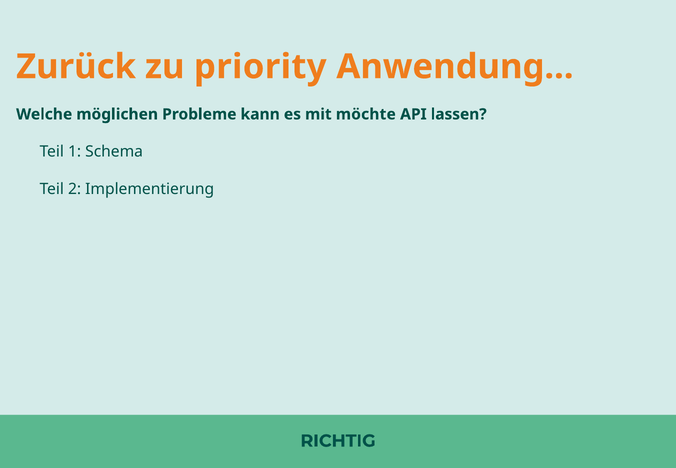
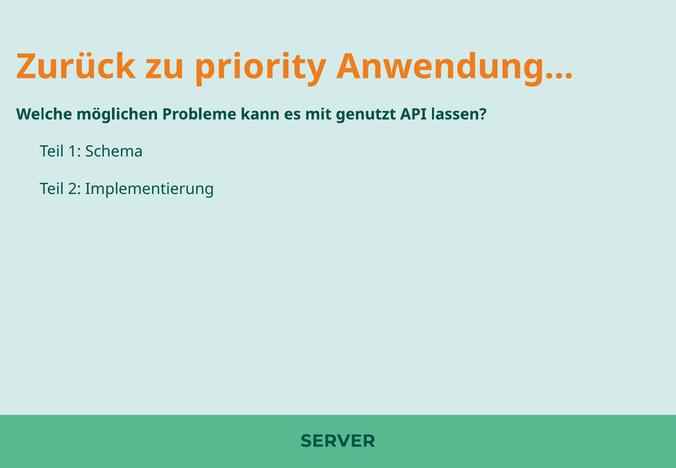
möchte: möchte -> genutzt
RICHTIG: RICHTIG -> SERVER
